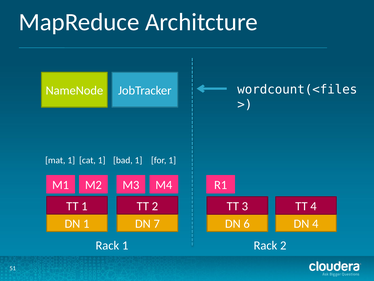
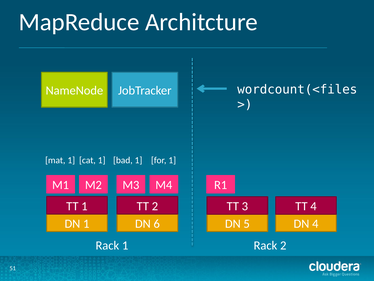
7: 7 -> 6
6: 6 -> 5
